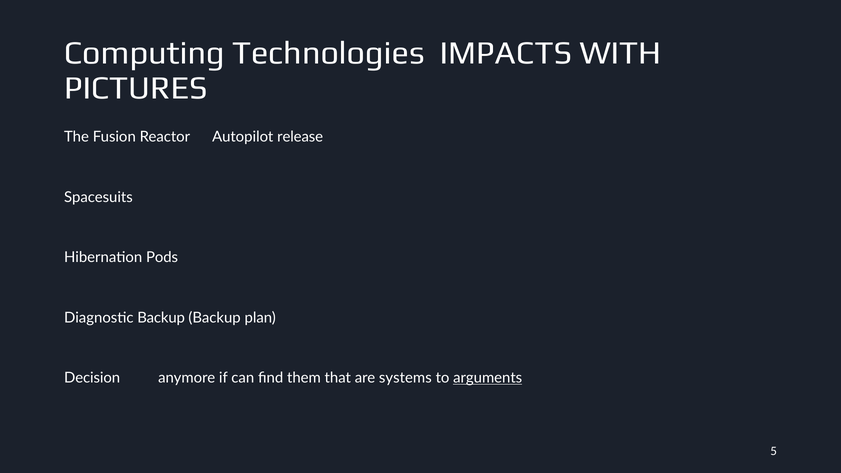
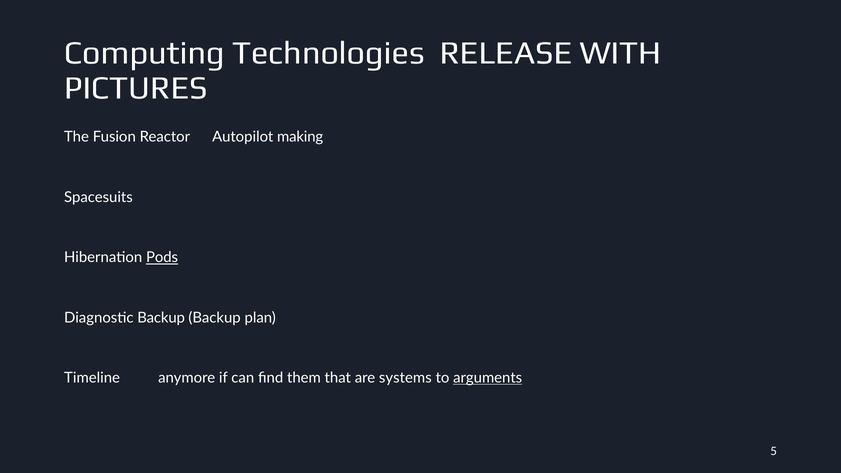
IMPACTS: IMPACTS -> RELEASE
release: release -> making
Pods underline: none -> present
Decision: Decision -> Timeline
